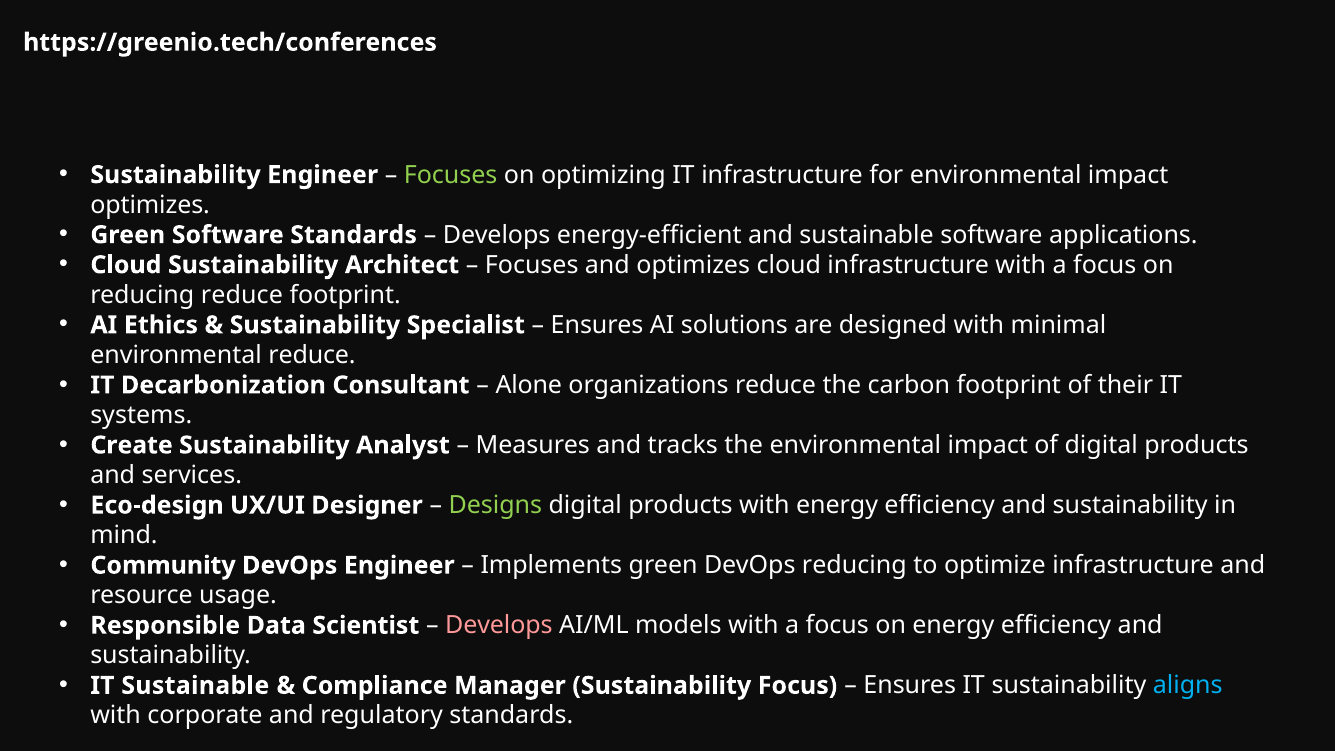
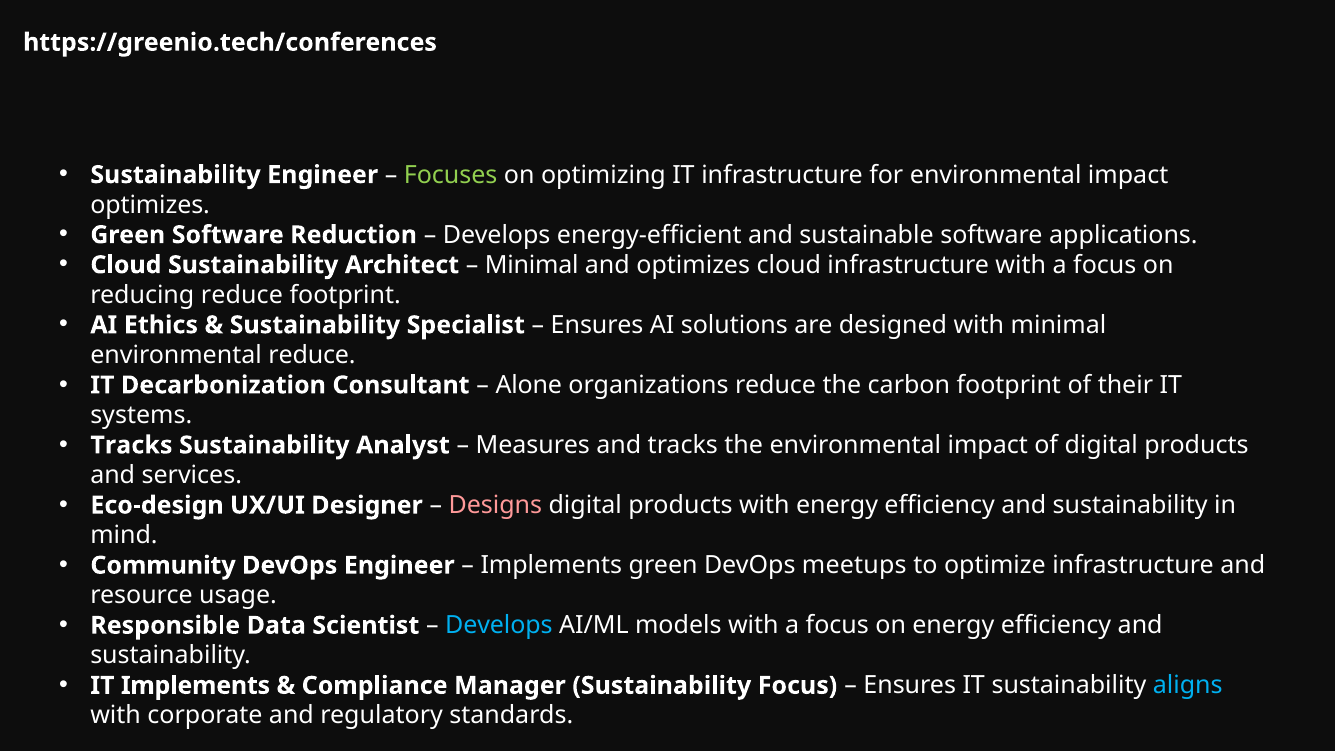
Software Standards: Standards -> Reduction
Focuses at (532, 265): Focuses -> Minimal
Create at (132, 445): Create -> Tracks
Designs colour: light green -> pink
DevOps reducing: reducing -> meetups
Develops at (499, 625) colour: pink -> light blue
IT Sustainable: Sustainable -> Implements
